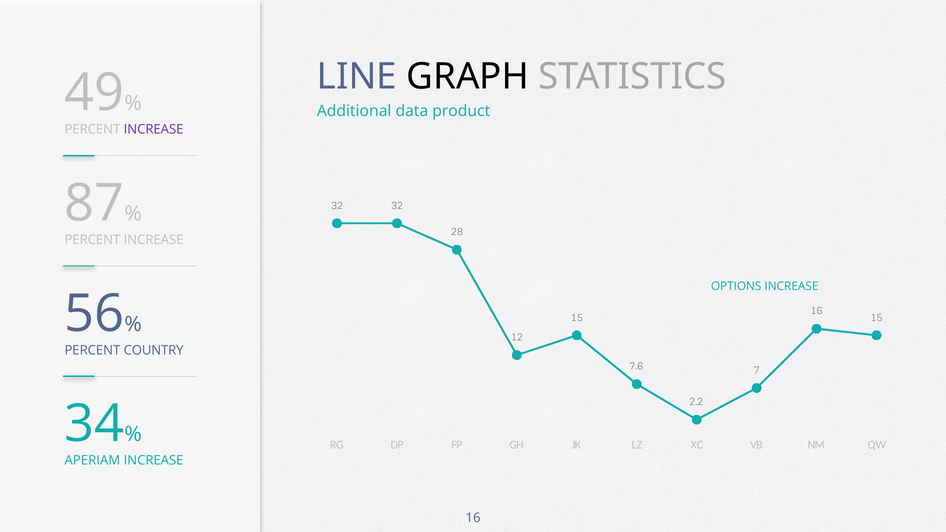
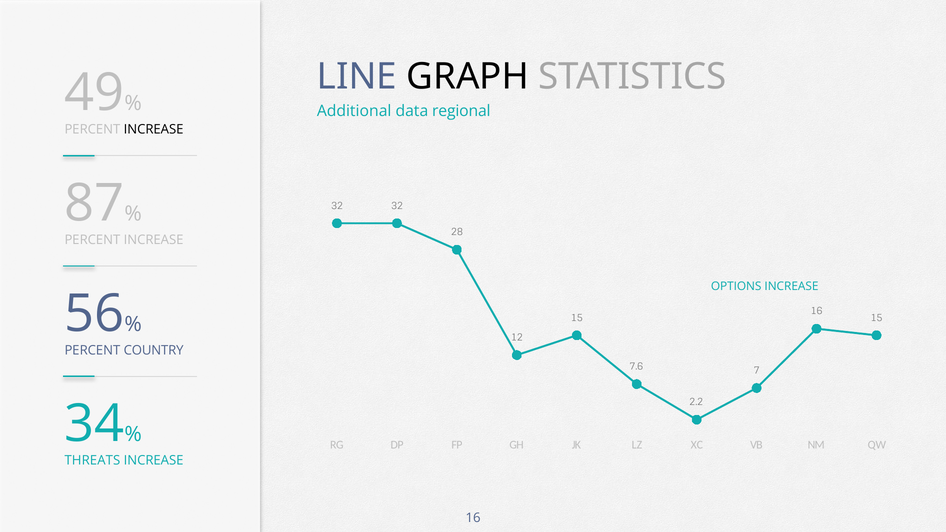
product: product -> regional
INCREASE at (154, 130) colour: purple -> black
APERIAM: APERIAM -> THREATS
